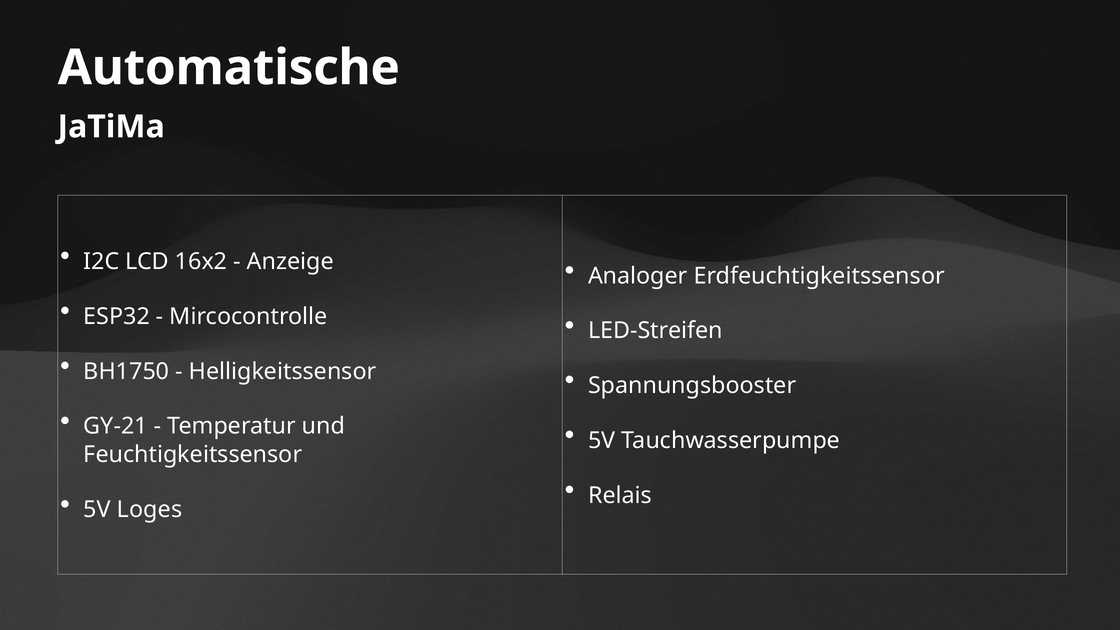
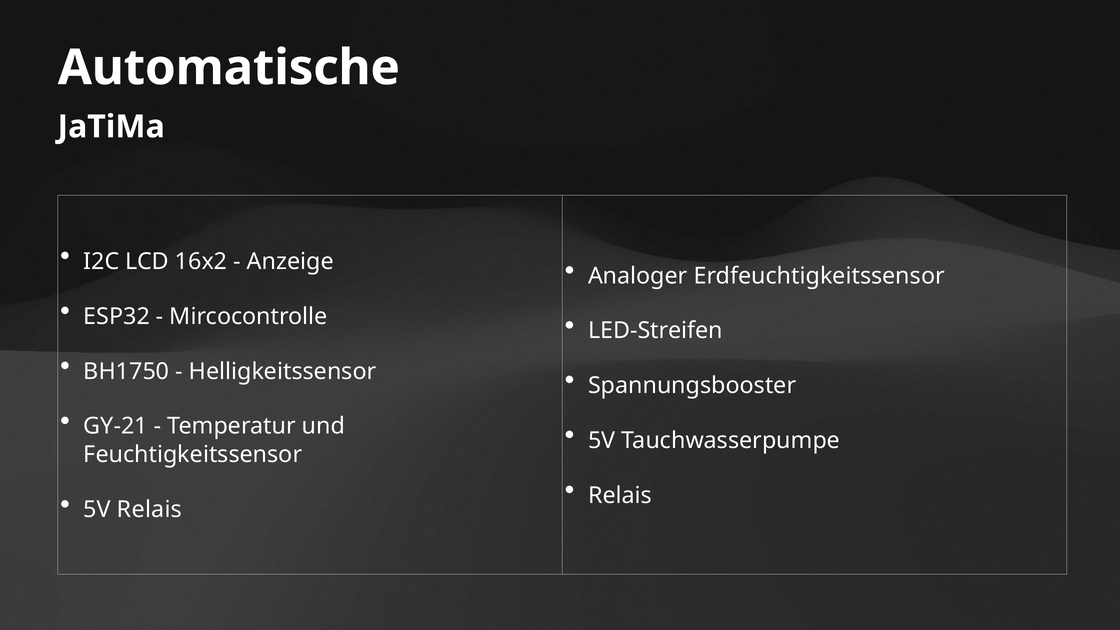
5V Loges: Loges -> Relais
